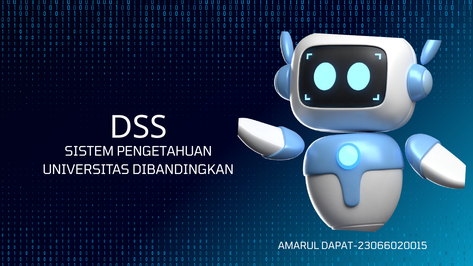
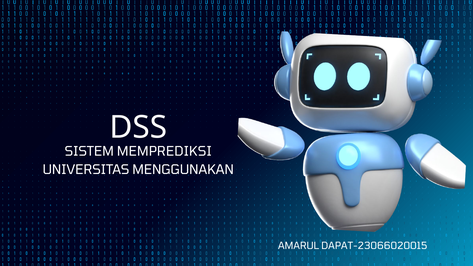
PENGETAHUAN: PENGETAHUAN -> MEMPREDIKSI
DIBANDINGKAN: DIBANDINGKAN -> MENGGUNAKAN
